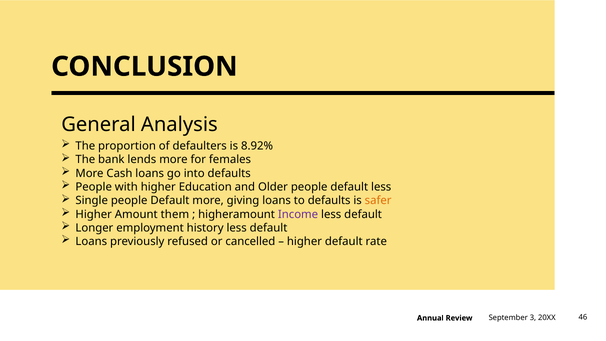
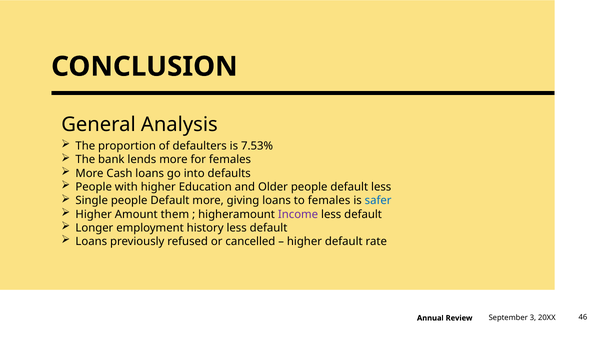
8.92%: 8.92% -> 7.53%
to defaults: defaults -> females
safer colour: orange -> blue
